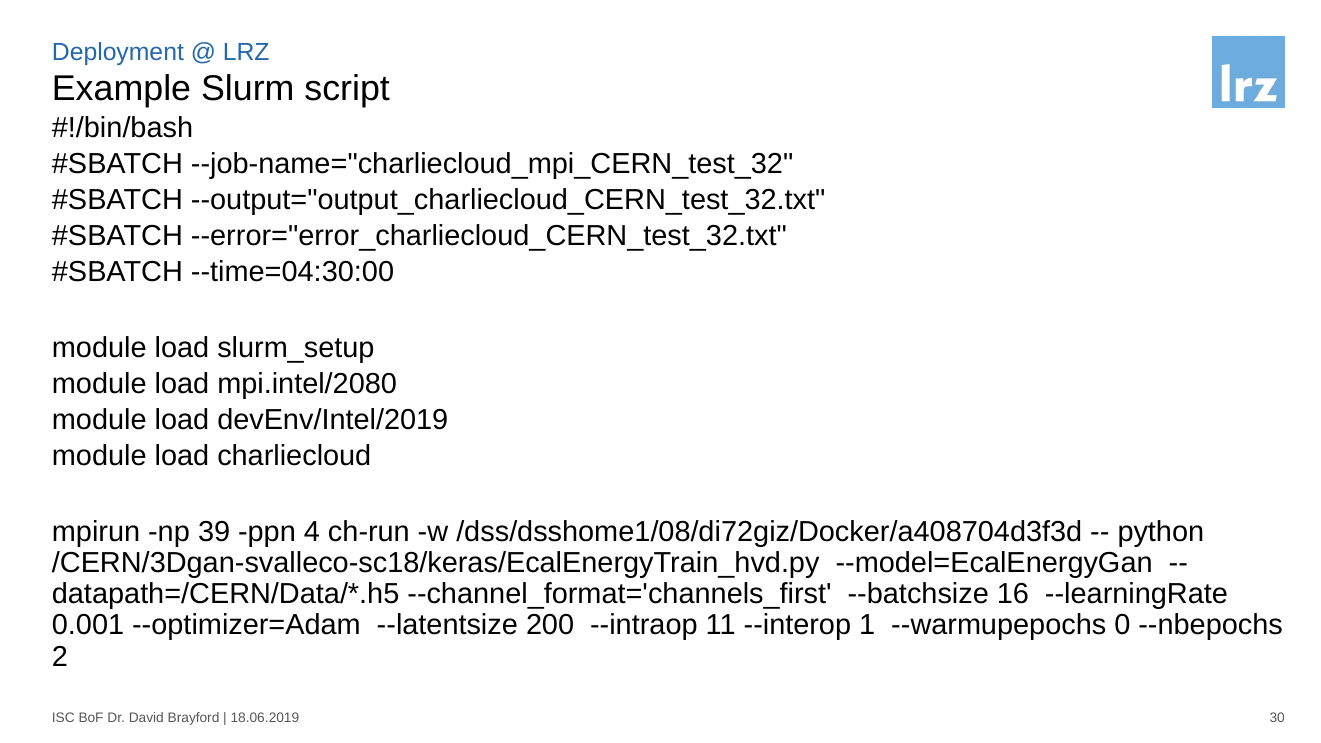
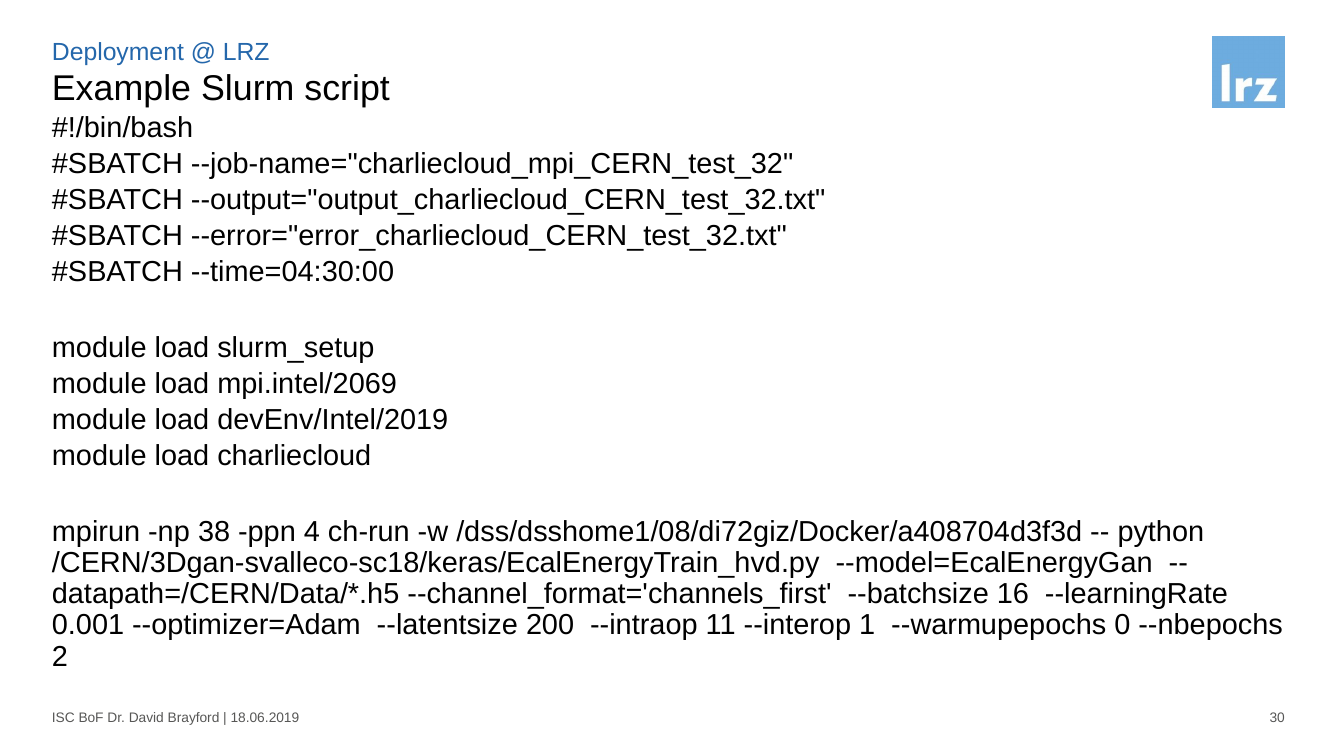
mpi.intel/2080: mpi.intel/2080 -> mpi.intel/2069
39: 39 -> 38
